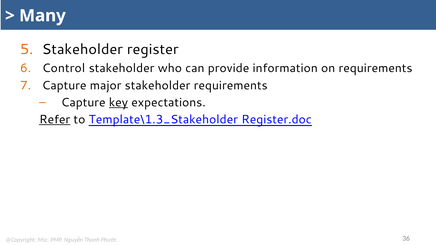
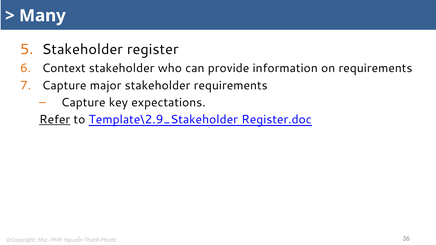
Control: Control -> Context
key underline: present -> none
Template\1.3_Stakeholder: Template\1.3_Stakeholder -> Template\2.9_Stakeholder
